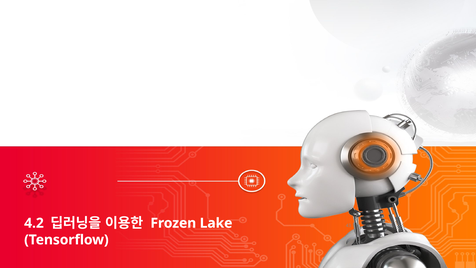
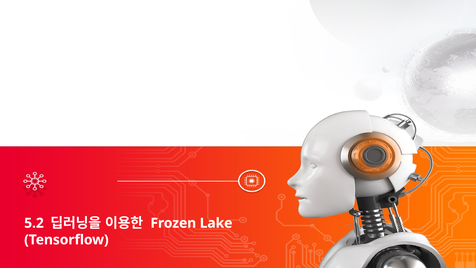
4.2: 4.2 -> 5.2
